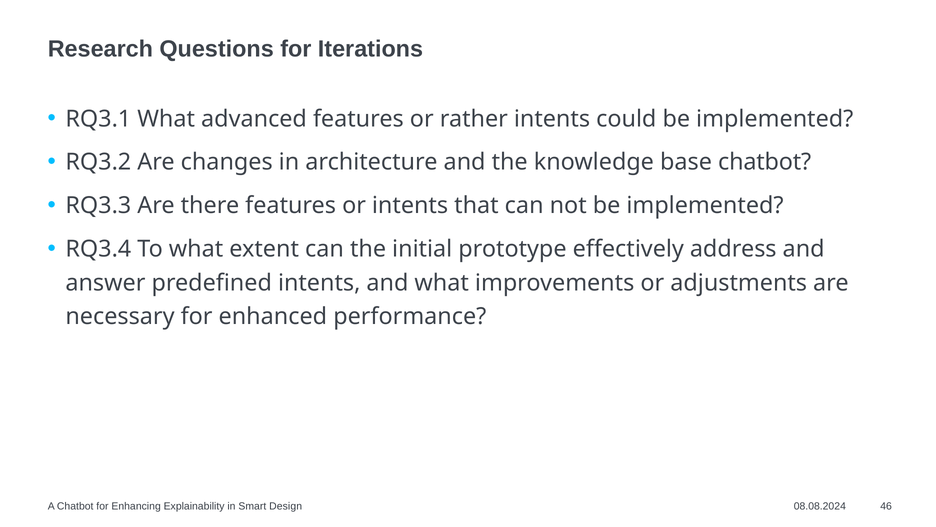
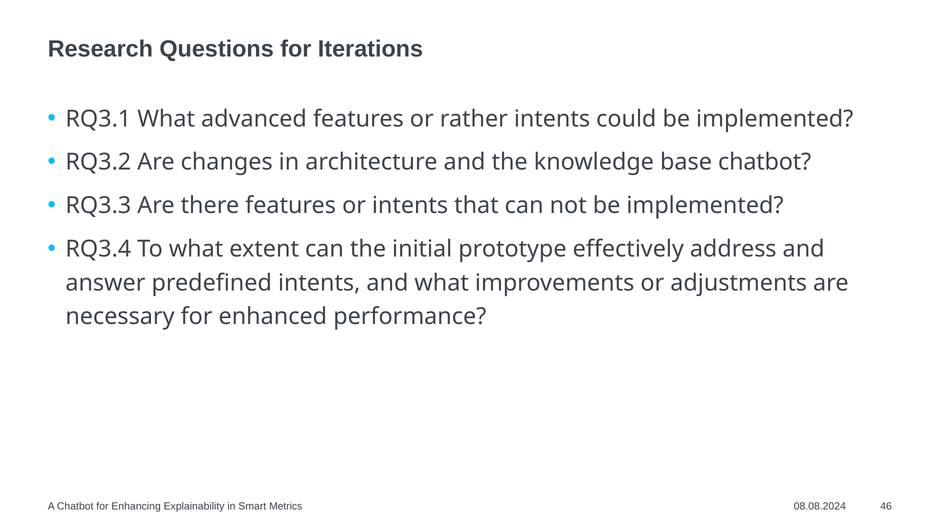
Design: Design -> Metrics
